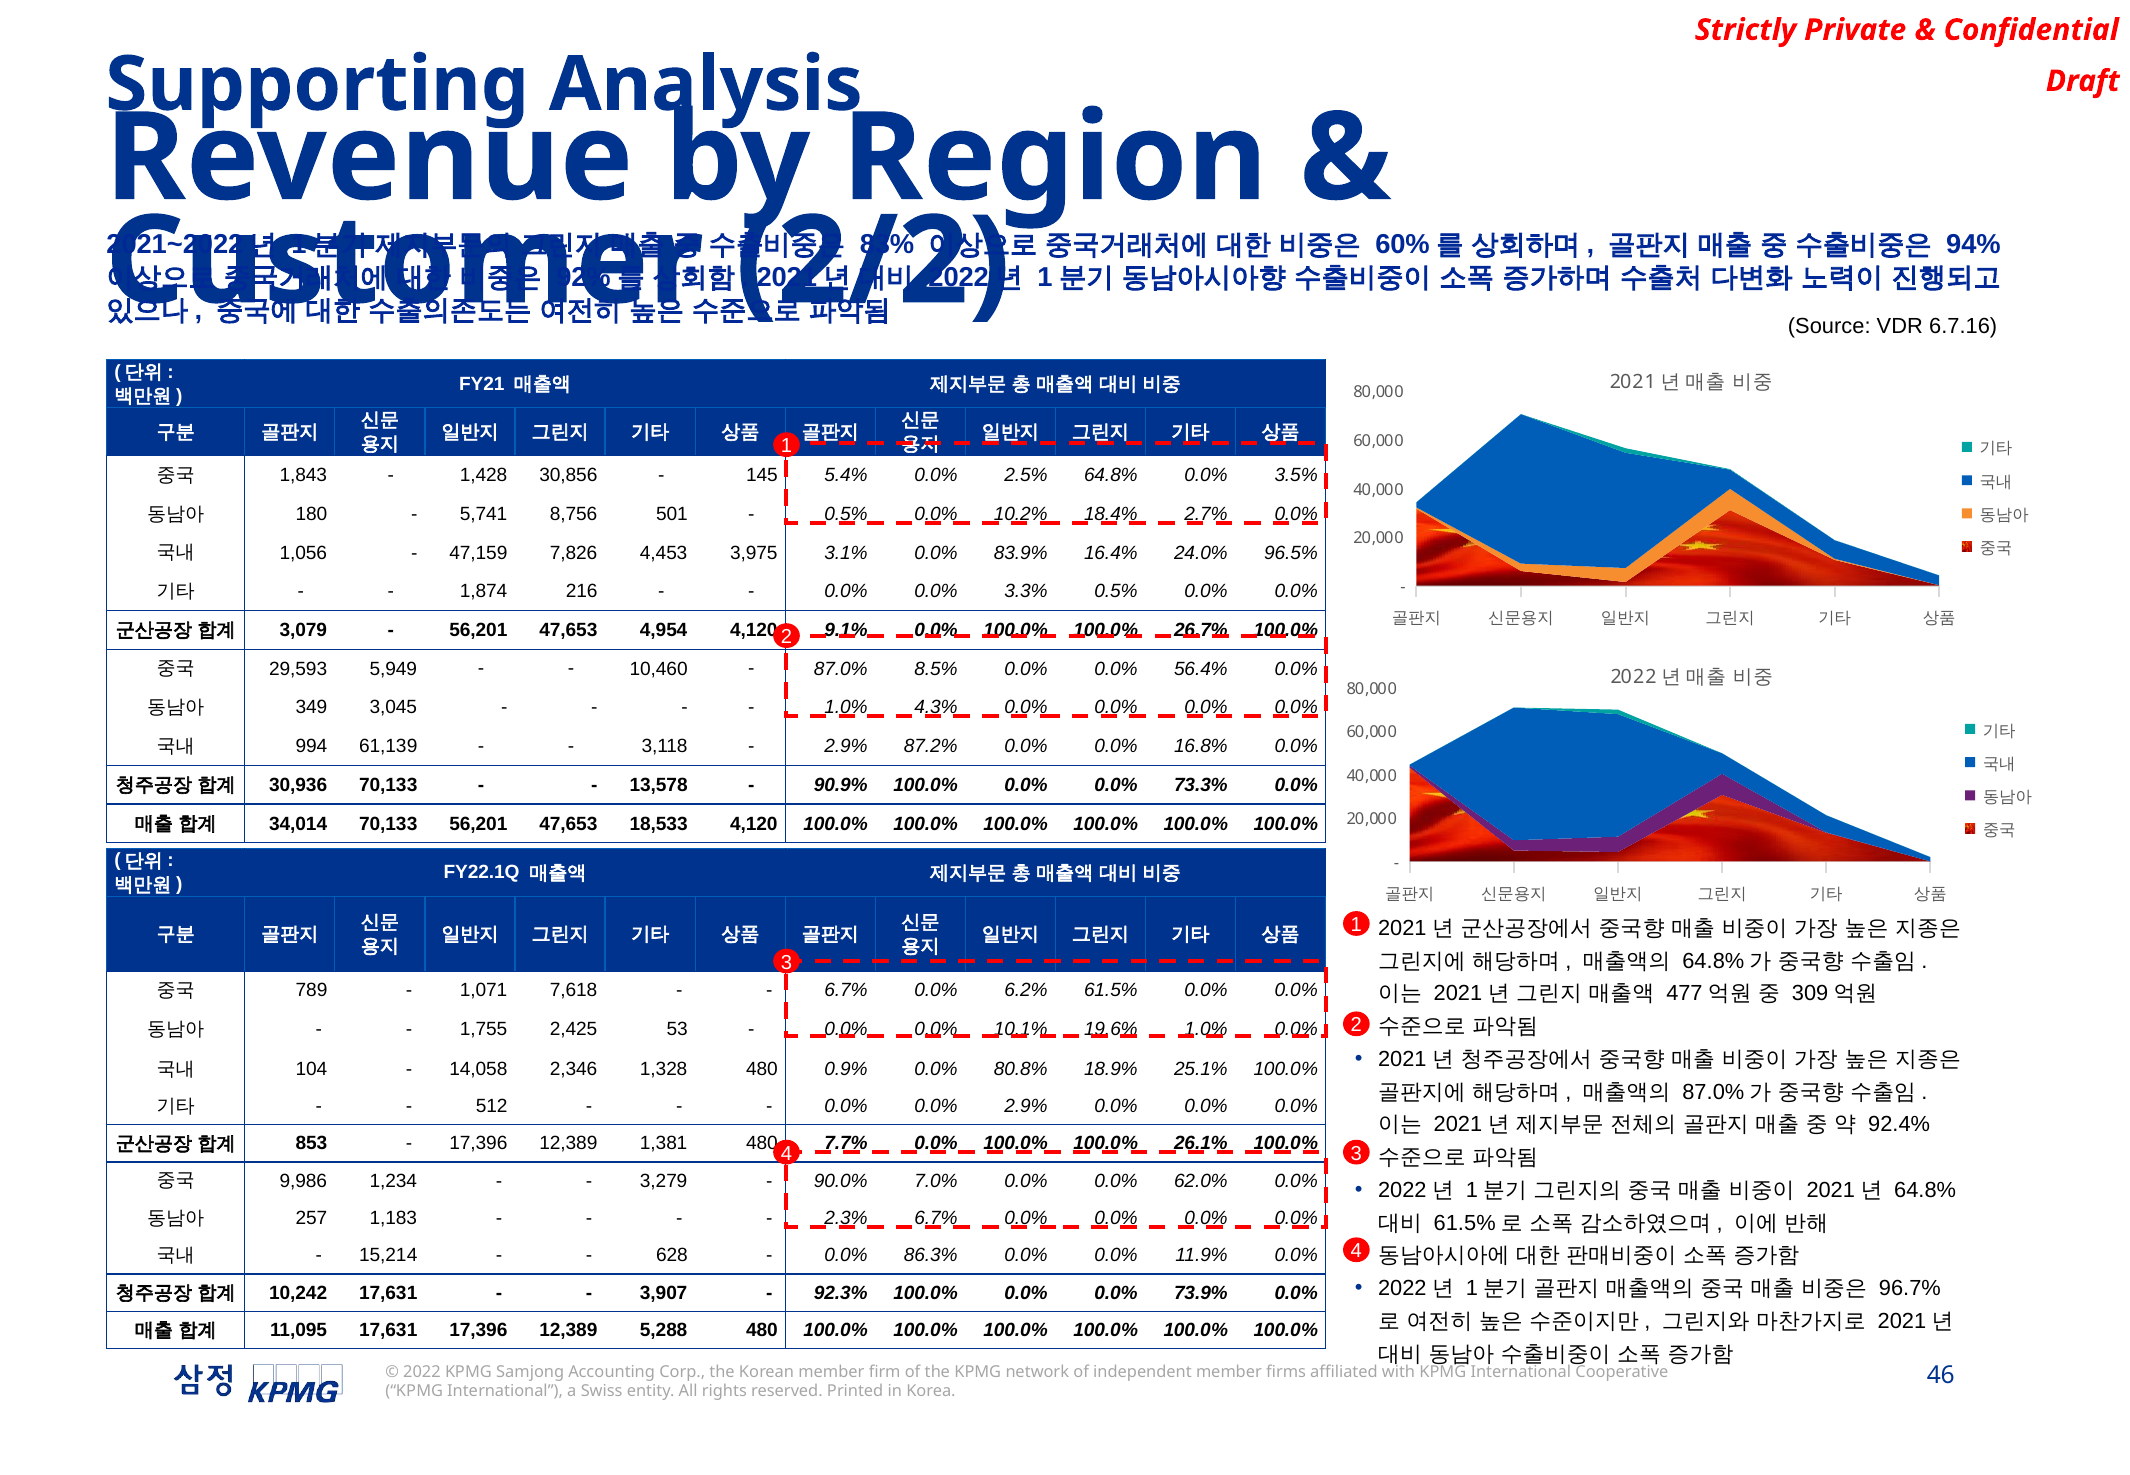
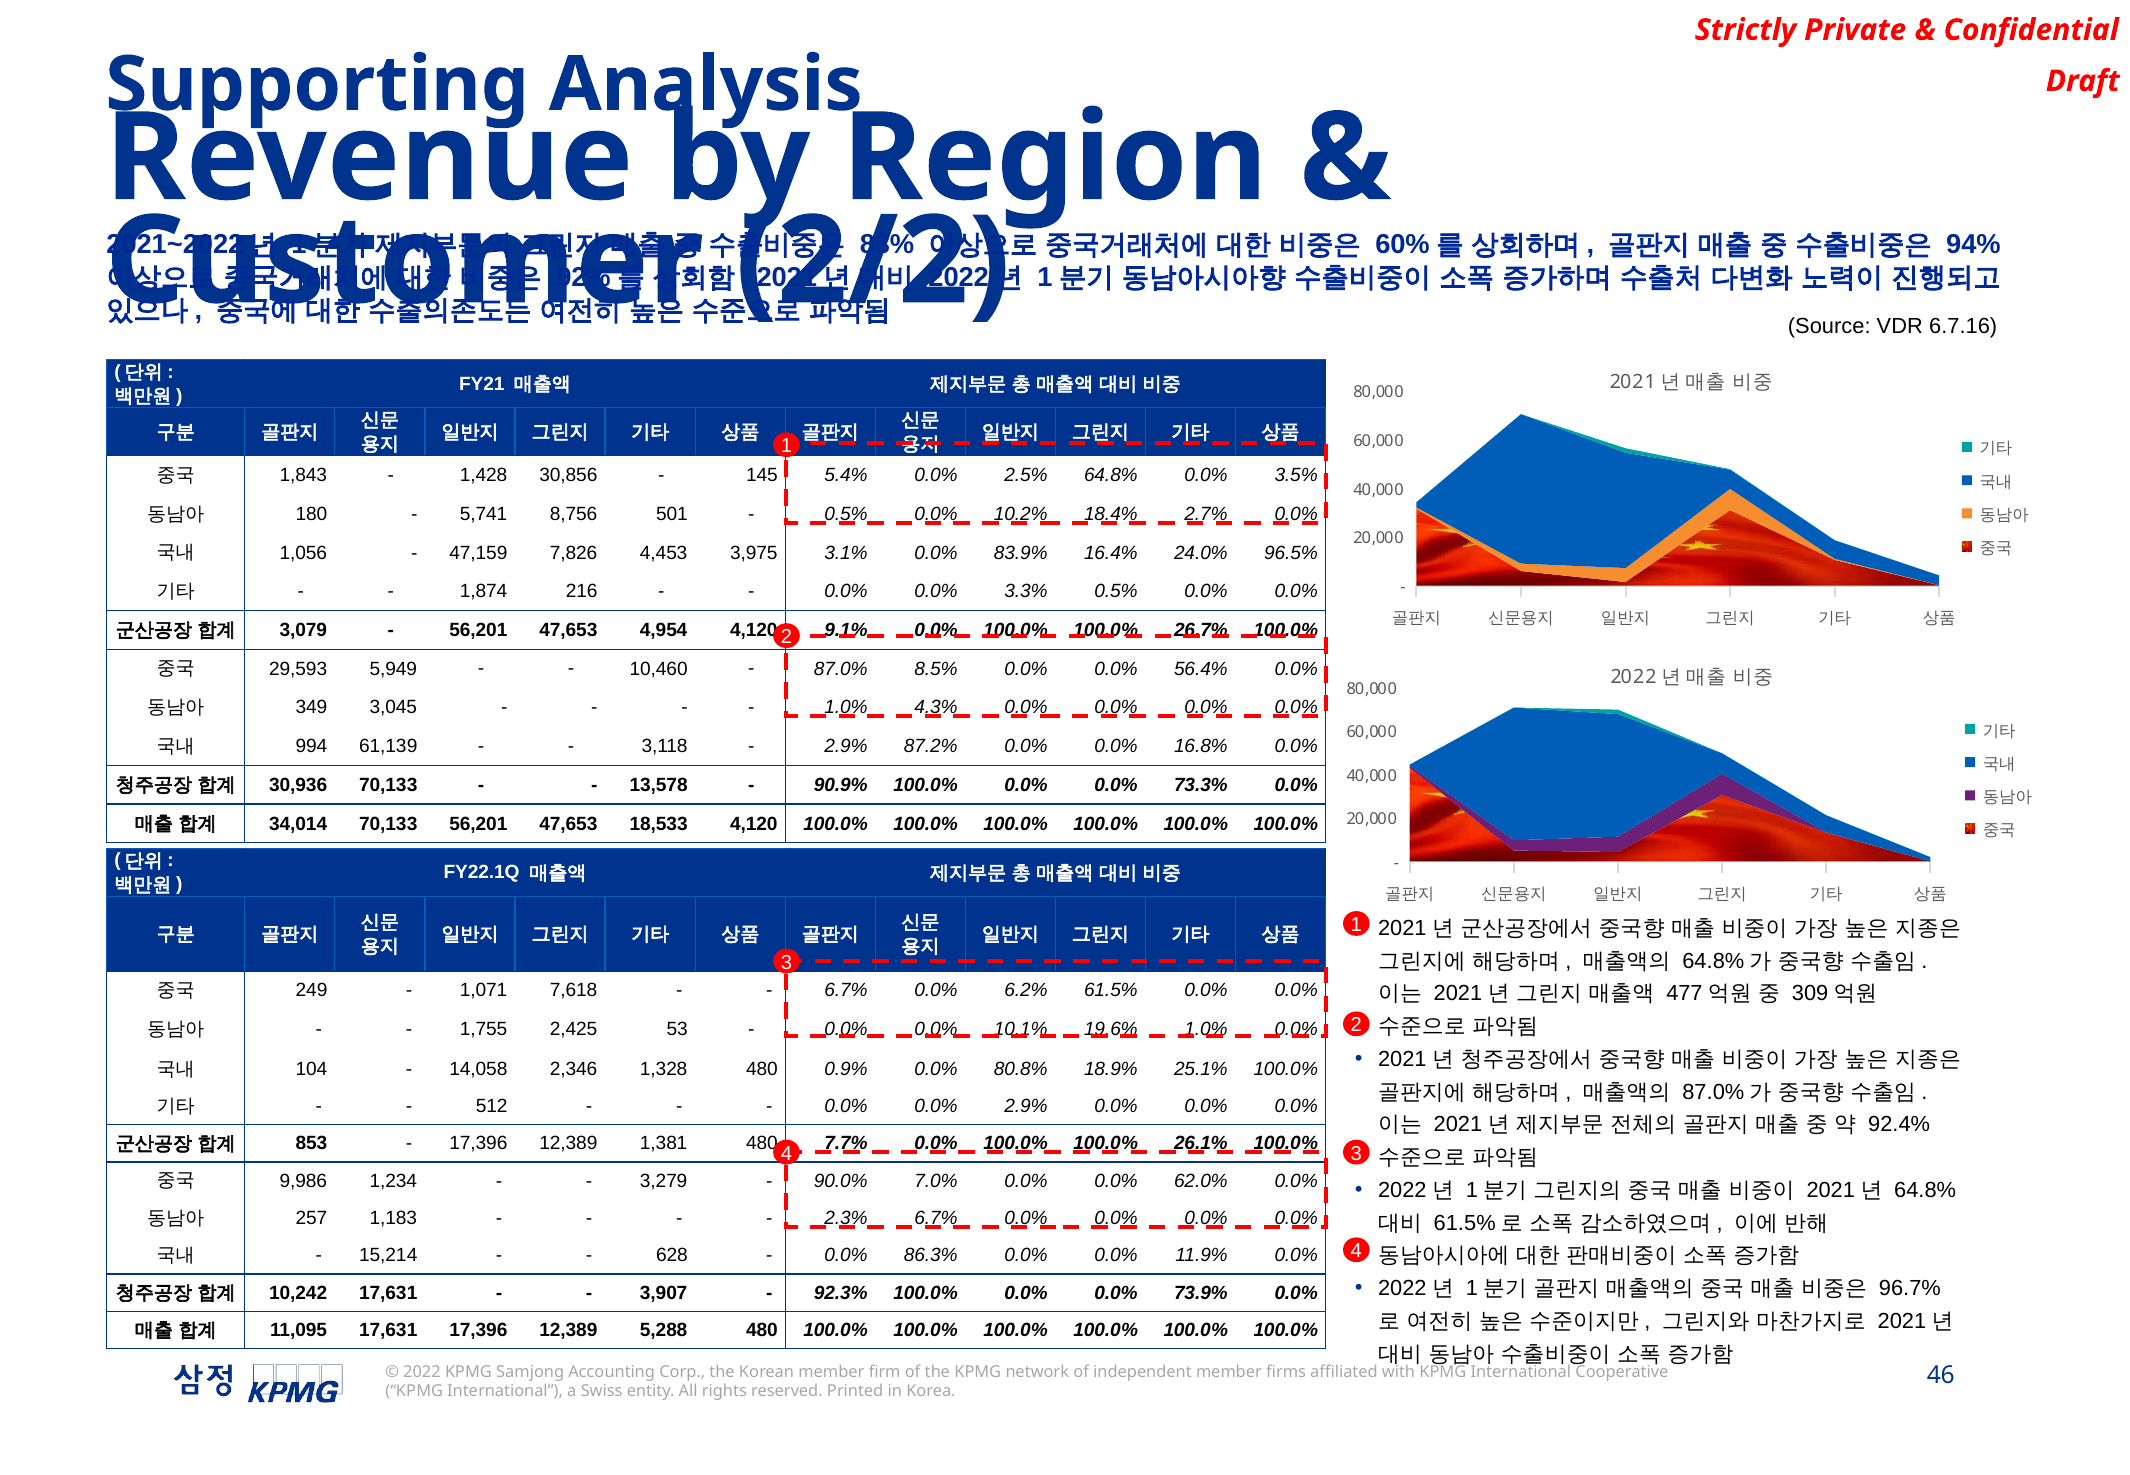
789: 789 -> 249
